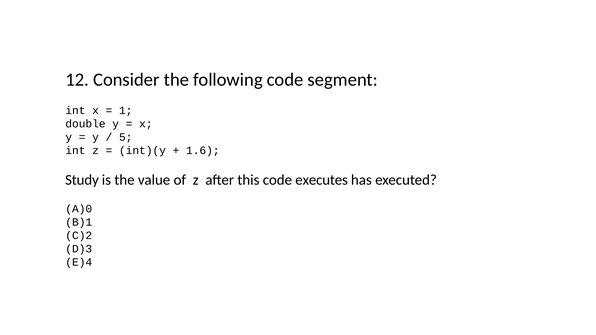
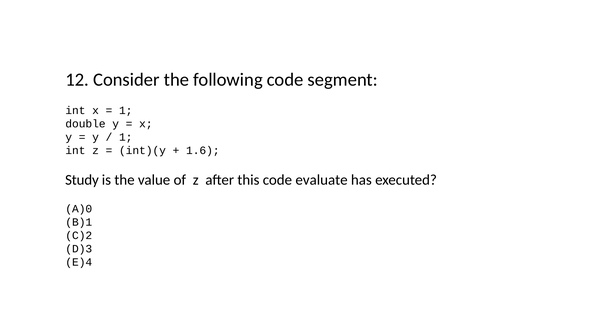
5 at (126, 137): 5 -> 1
executes: executes -> evaluate
